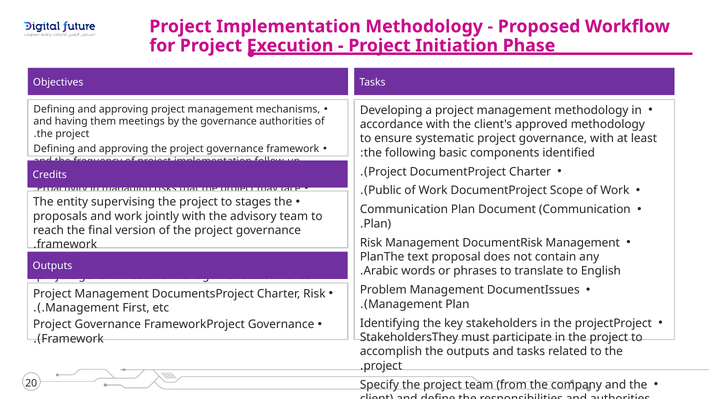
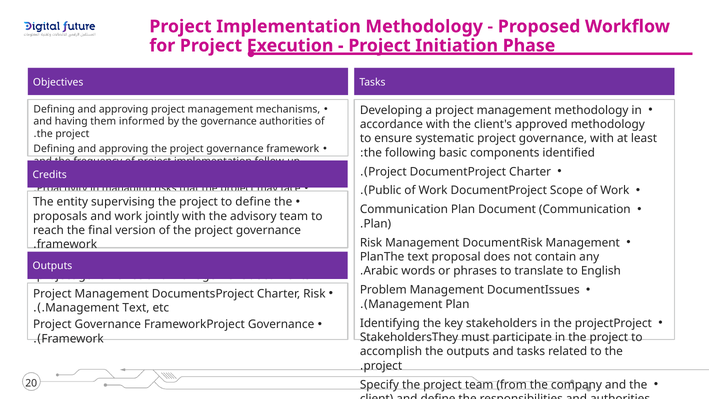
them meetings: meetings -> informed
to stages: stages -> define
Management First: First -> Text
